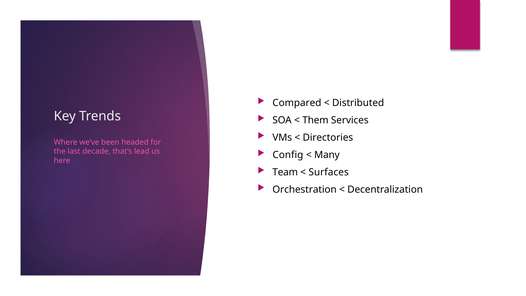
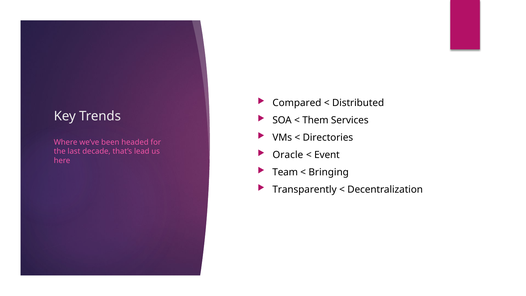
Config: Config -> Oracle
Many: Many -> Event
Surfaces: Surfaces -> Bringing
Orchestration: Orchestration -> Transparently
